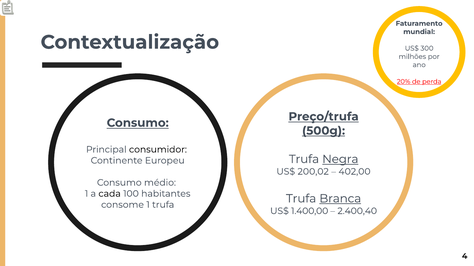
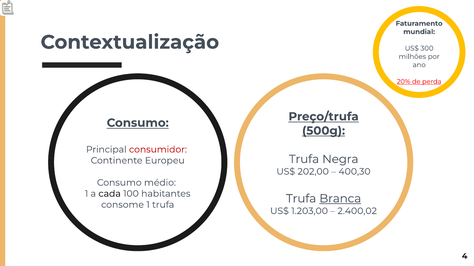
consumidor colour: black -> red
Negra underline: present -> none
200,02: 200,02 -> 202,00
402,00: 402,00 -> 400,30
1.400,00: 1.400,00 -> 1.203,00
2.400,40: 2.400,40 -> 2.400,02
